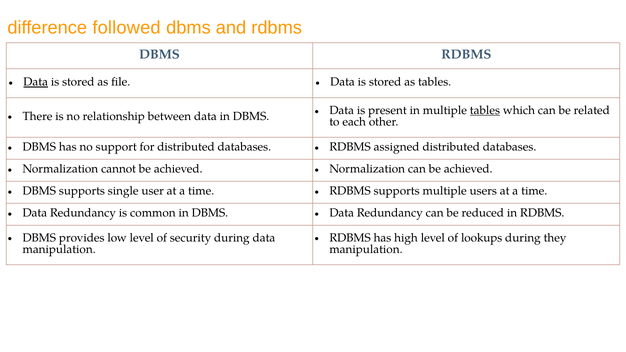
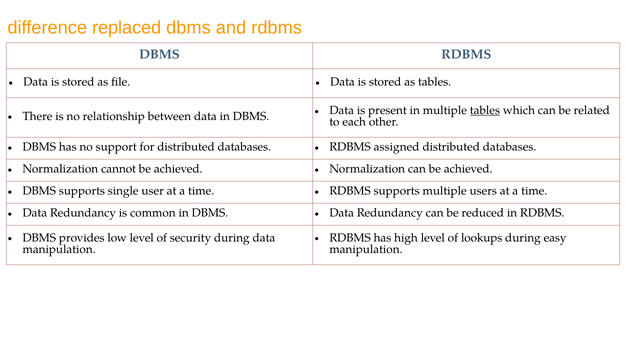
followed: followed -> replaced
Data at (36, 82) underline: present -> none
they: they -> easy
